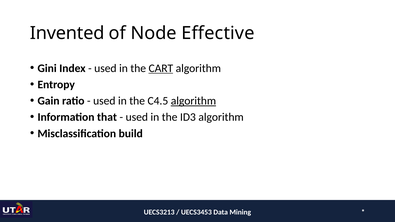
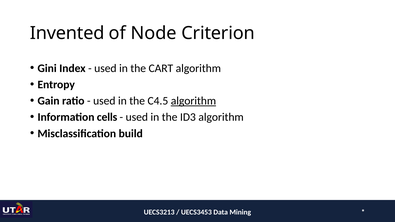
Effective: Effective -> Criterion
CART underline: present -> none
that: that -> cells
